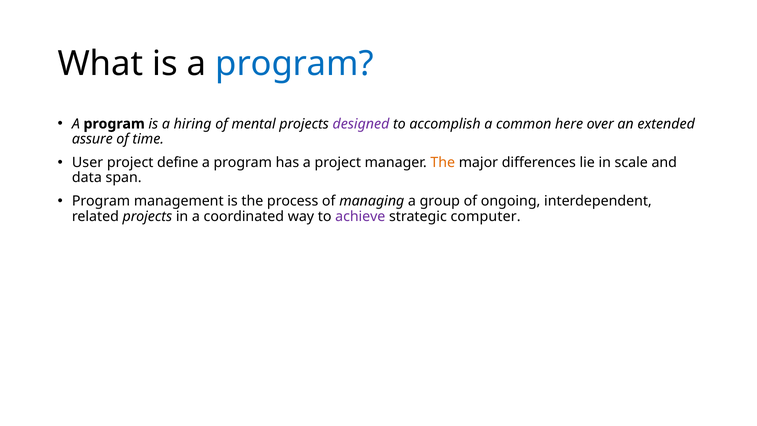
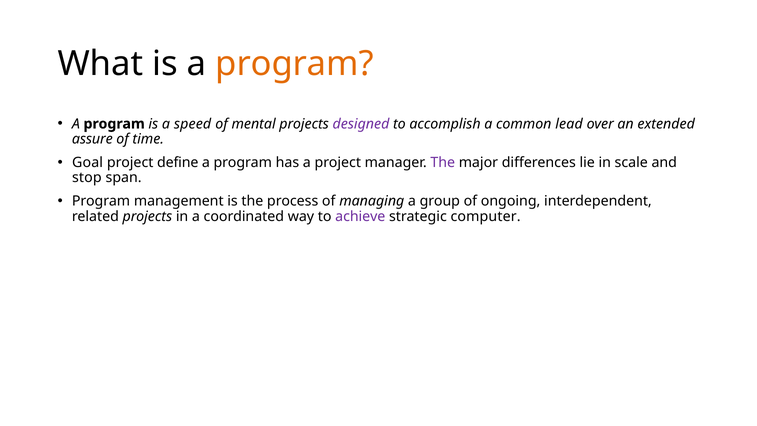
program at (294, 64) colour: blue -> orange
hiring: hiring -> speed
here: here -> lead
User: User -> Goal
The at (443, 162) colour: orange -> purple
data: data -> stop
